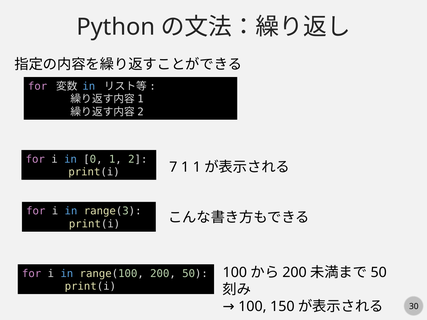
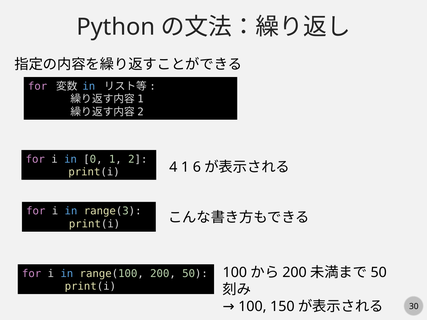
7: 7 -> 4
1 1: 1 -> 6
